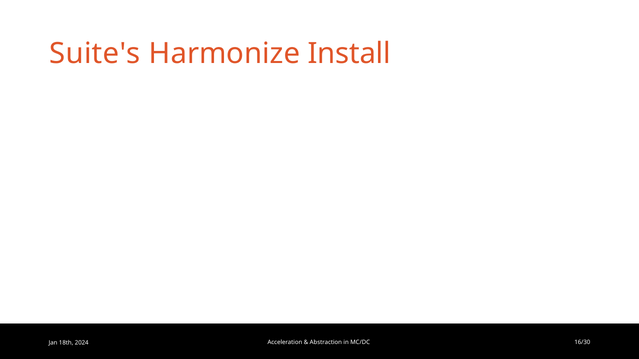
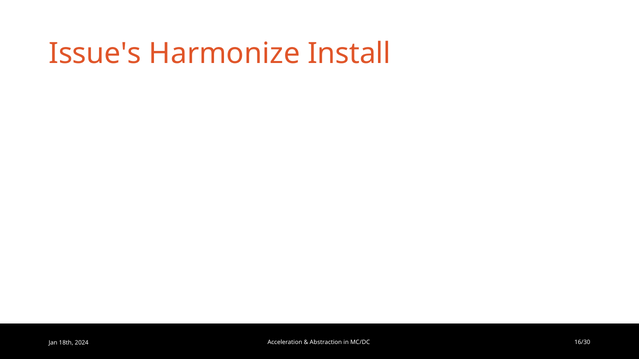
Suite's: Suite's -> Issue's
